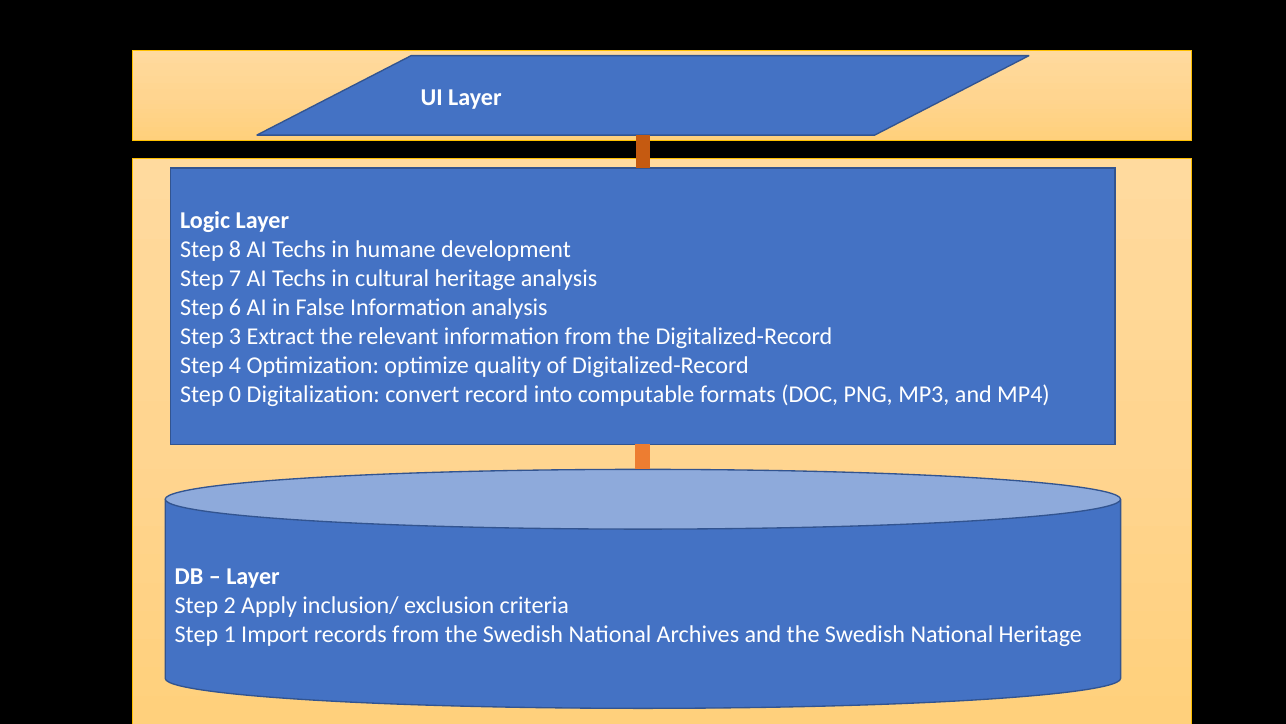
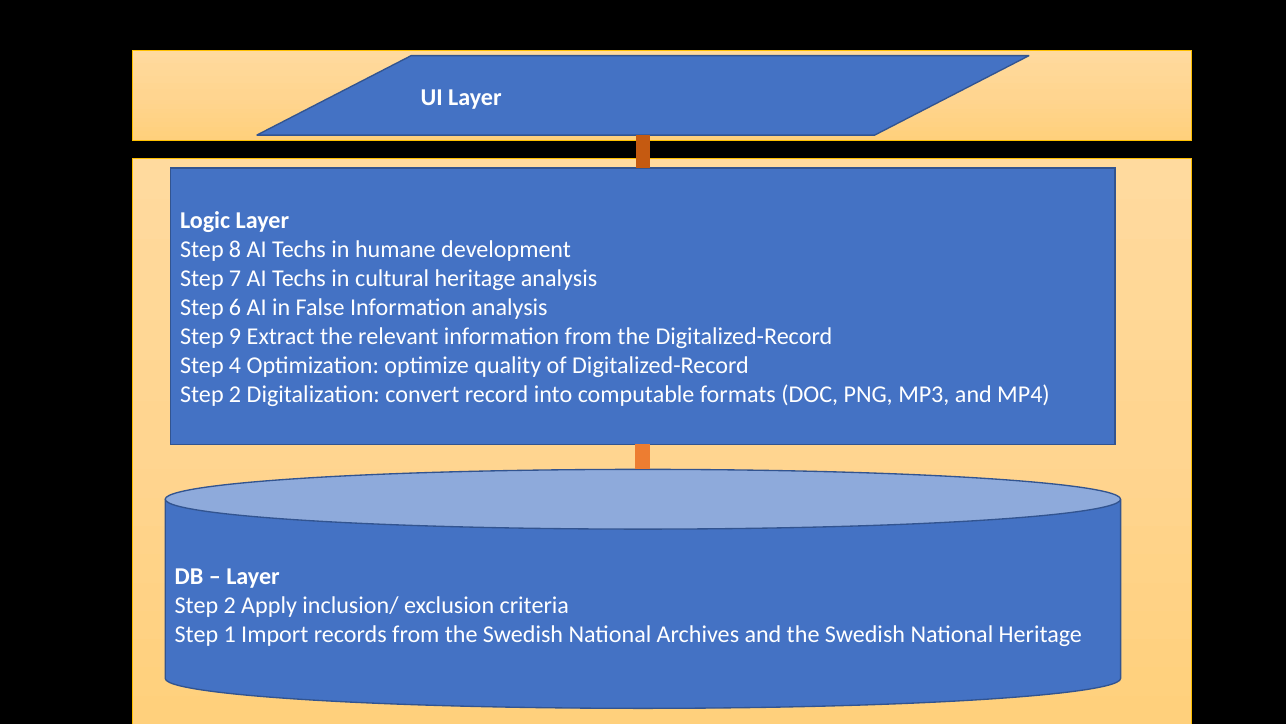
3: 3 -> 9
0 at (235, 394): 0 -> 2
